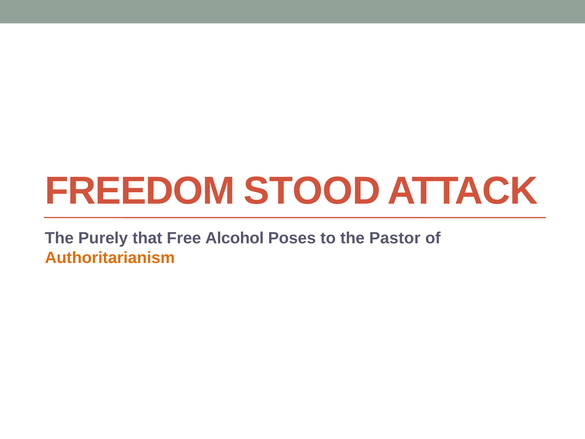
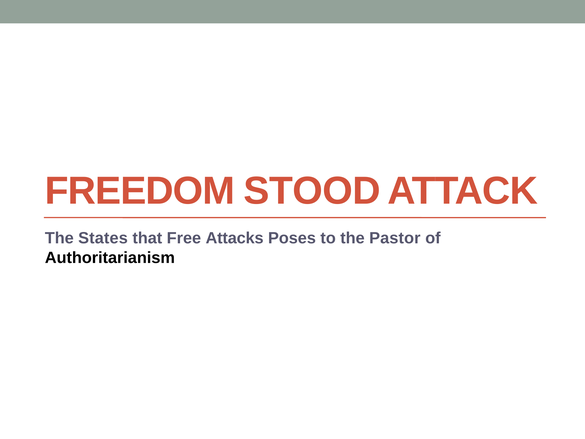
Purely: Purely -> States
Alcohol: Alcohol -> Attacks
Authoritarianism colour: orange -> black
